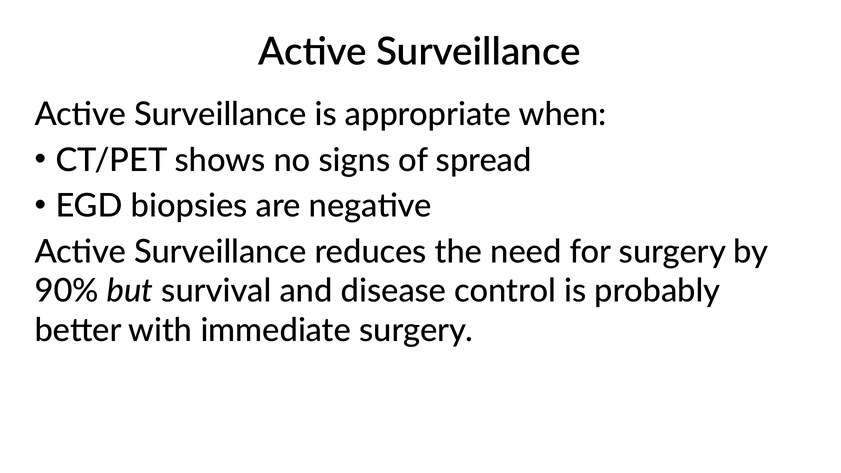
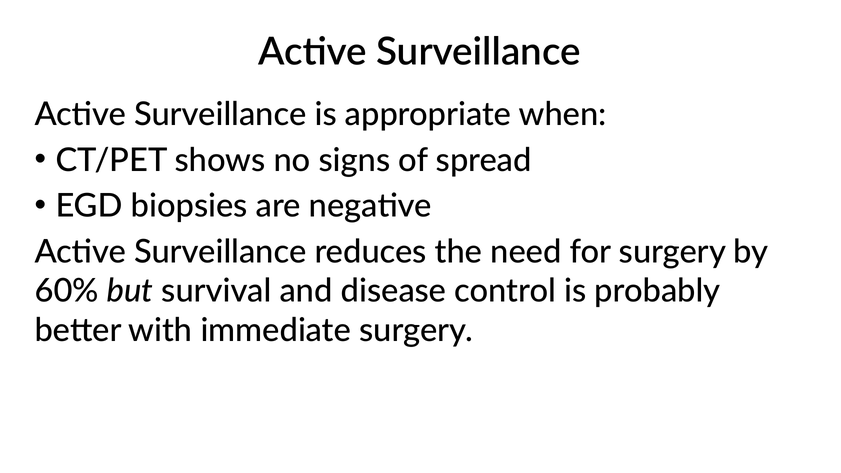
90%: 90% -> 60%
